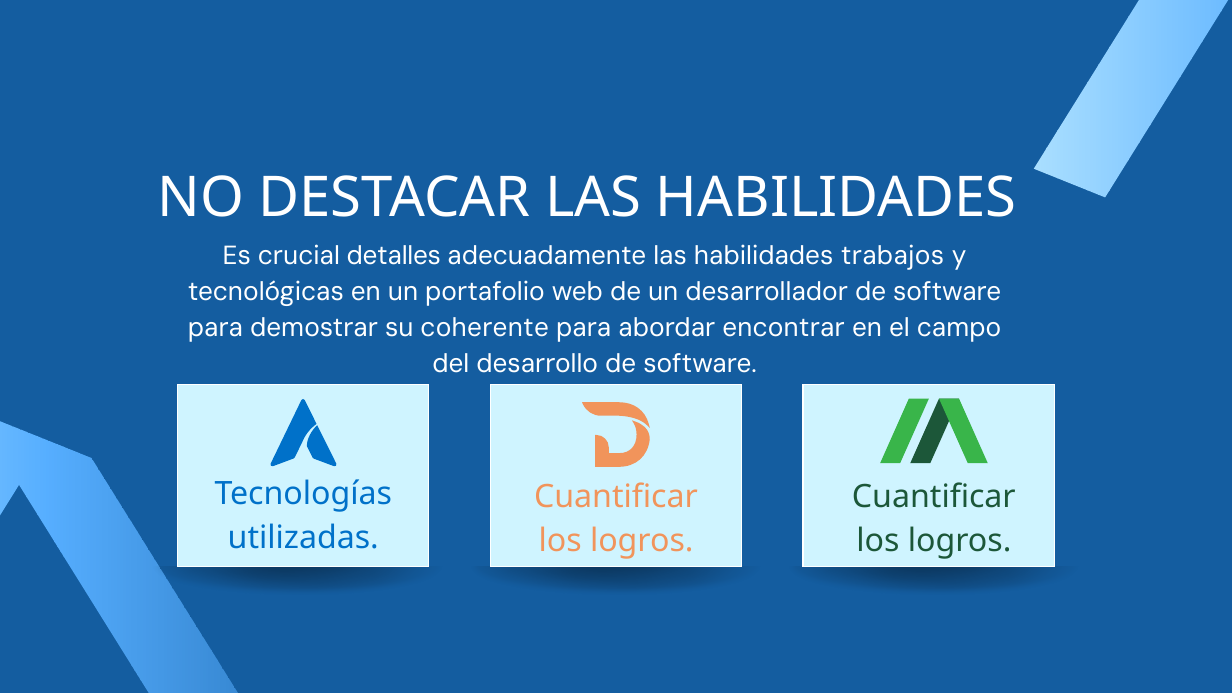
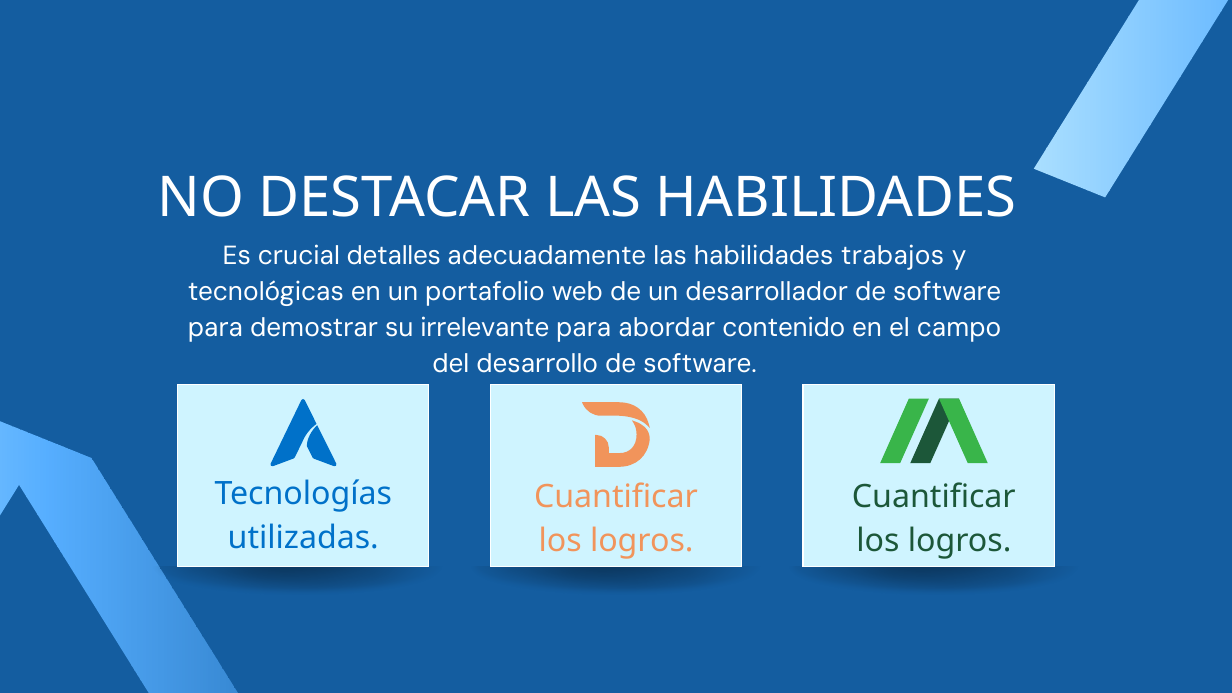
coherente: coherente -> irrelevante
encontrar: encontrar -> contenido
